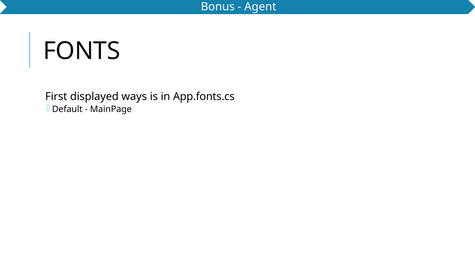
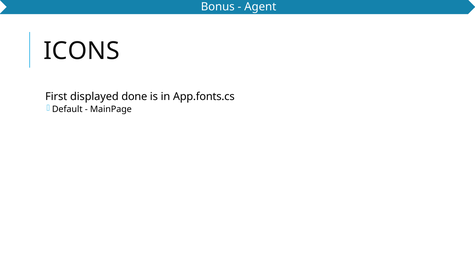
FONTS: FONTS -> ICONS
ways: ways -> done
